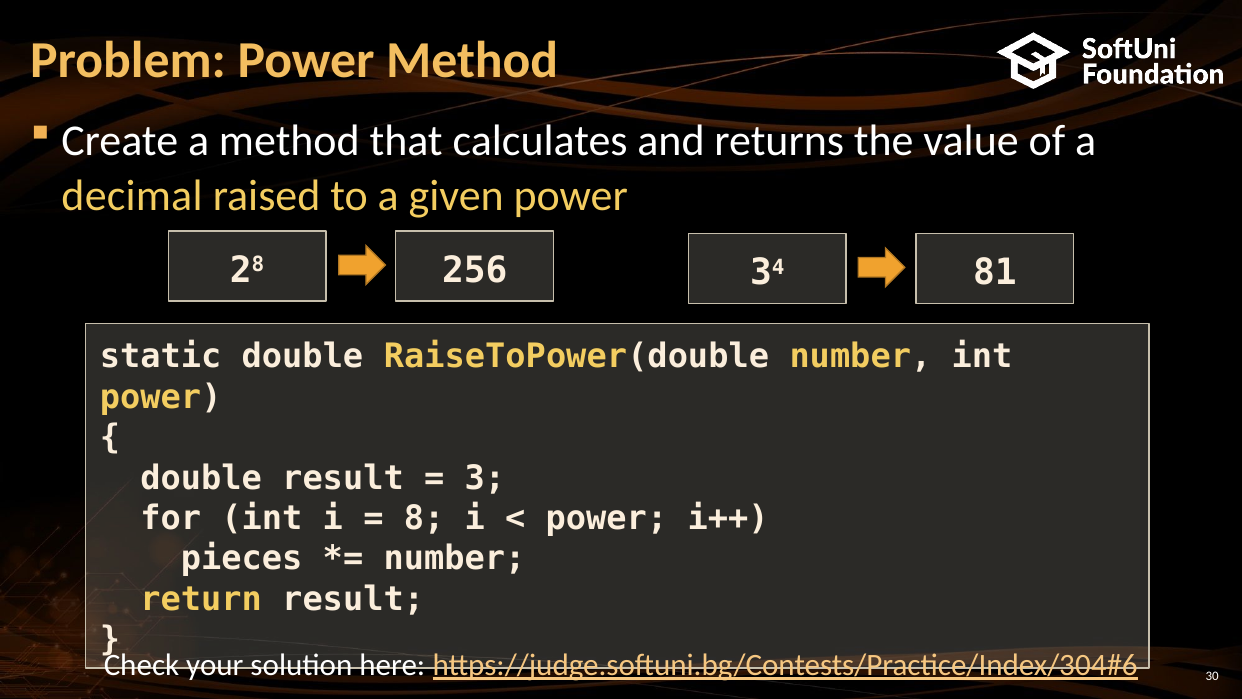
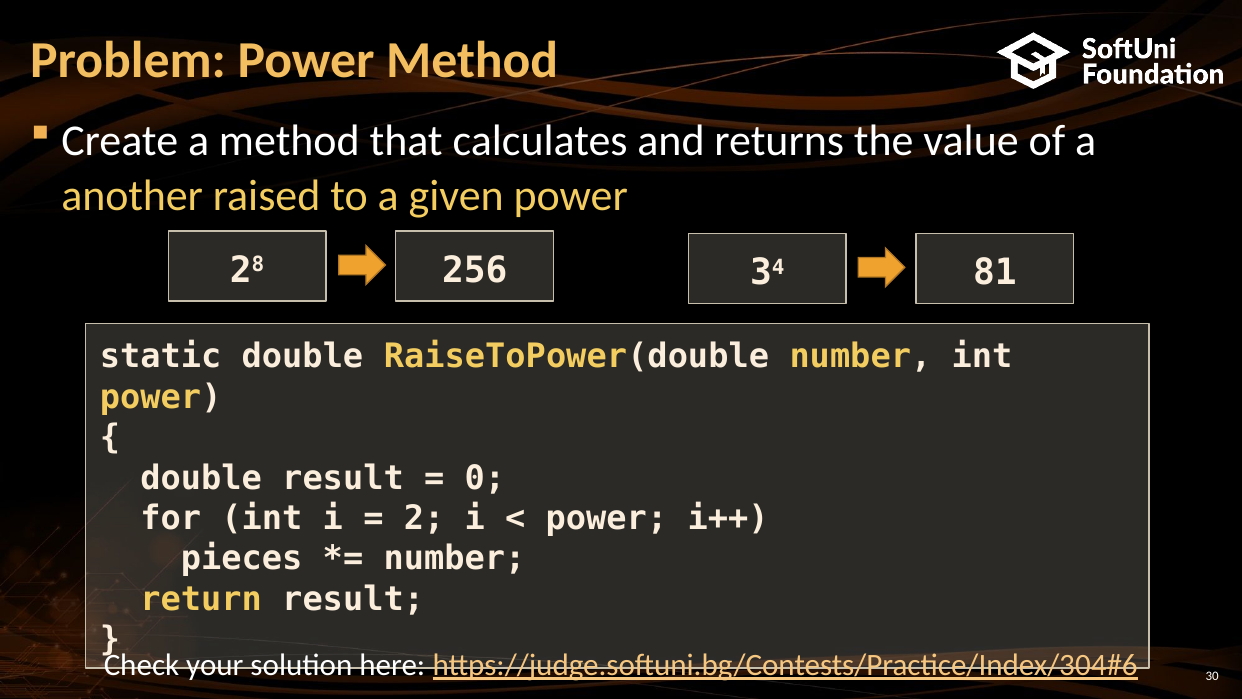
decimal: decimal -> another
3: 3 -> 0
8: 8 -> 2
